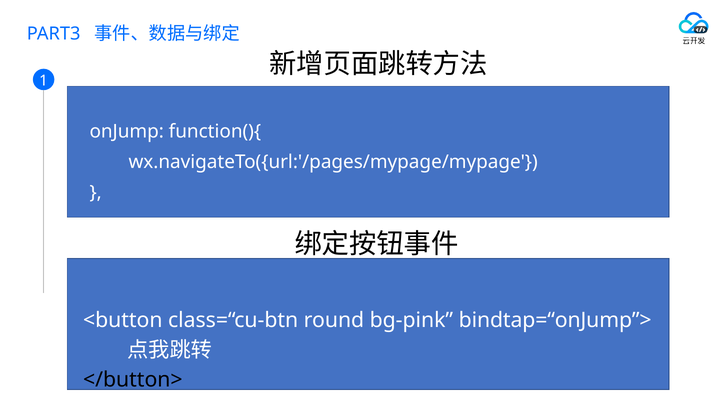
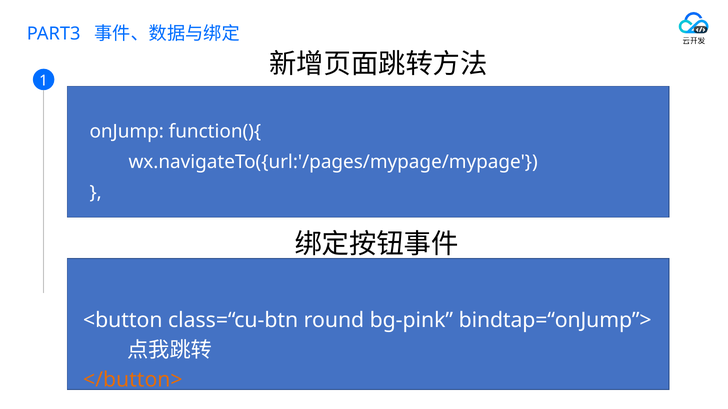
</button> colour: black -> orange
